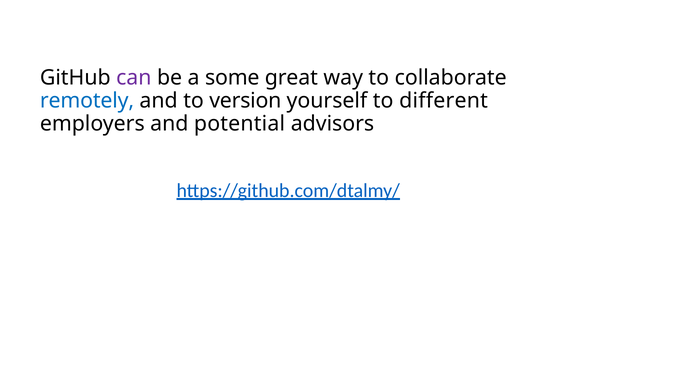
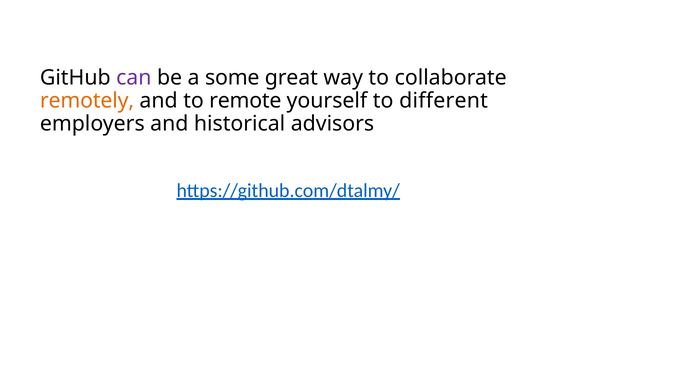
remotely colour: blue -> orange
version: version -> remote
potential: potential -> historical
